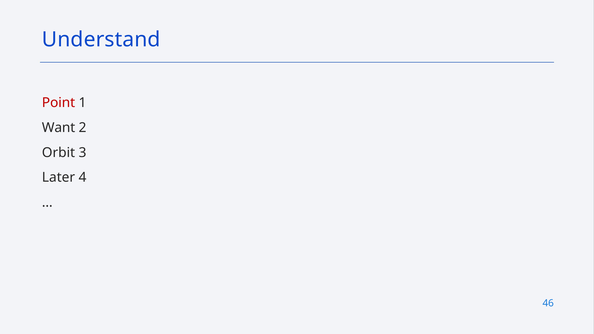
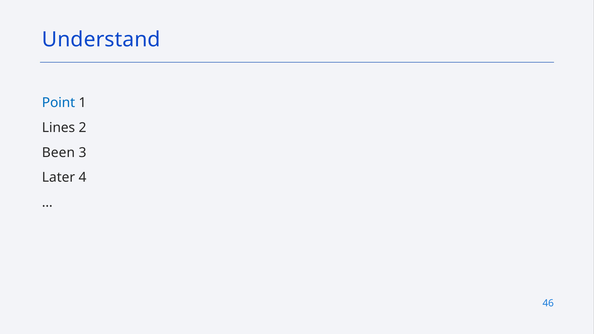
Point colour: red -> blue
Want: Want -> Lines
Orbit: Orbit -> Been
